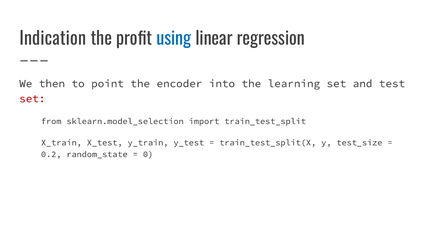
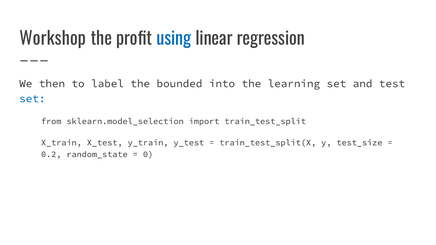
Indication: Indication -> Workshop
point: point -> label
encoder: encoder -> bounded
set at (32, 99) colour: red -> blue
